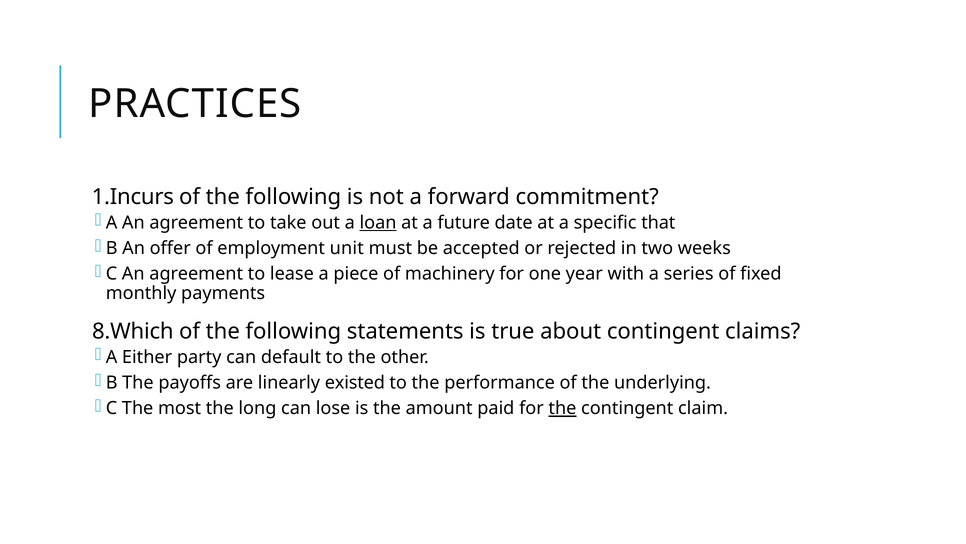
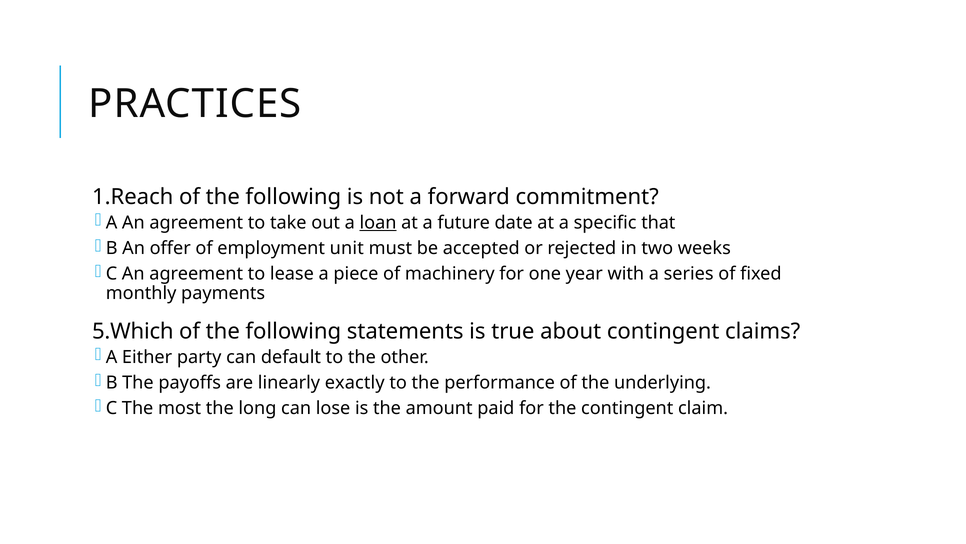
1.Incurs: 1.Incurs -> 1.Reach
8.Which: 8.Which -> 5.Which
existed: existed -> exactly
the at (562, 408) underline: present -> none
